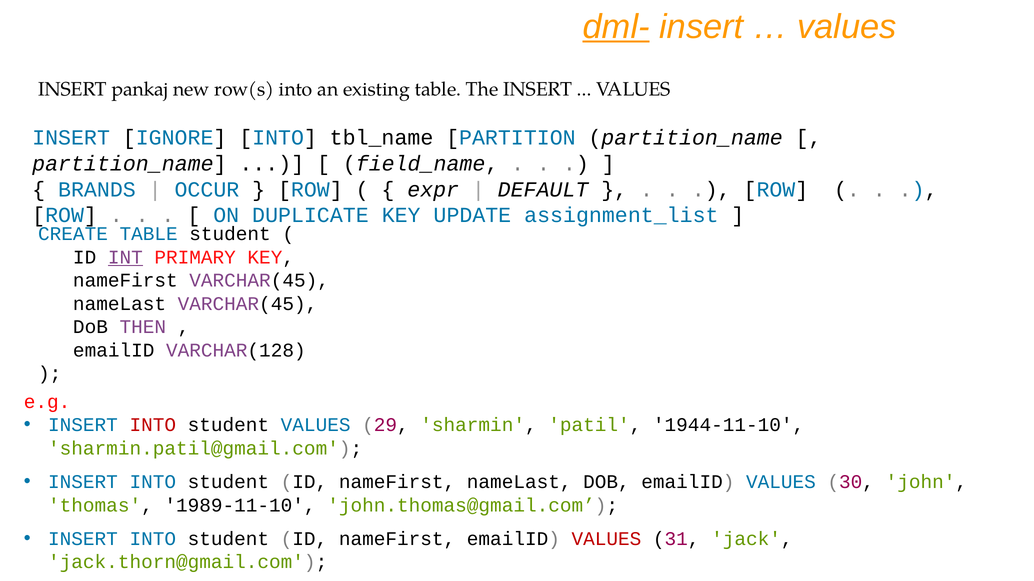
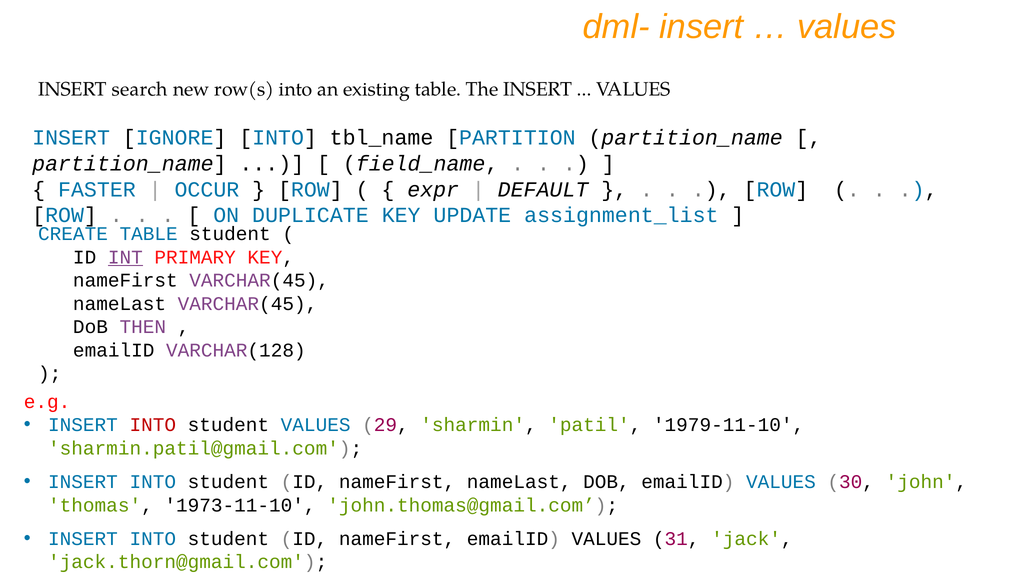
dml- underline: present -> none
pankaj: pankaj -> search
BRANDS: BRANDS -> FASTER
1944-11-10: 1944-11-10 -> 1979-11-10
1989-11-10: 1989-11-10 -> 1973-11-10
VALUES at (606, 539) colour: red -> black
